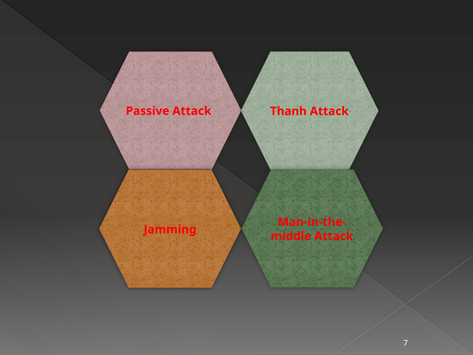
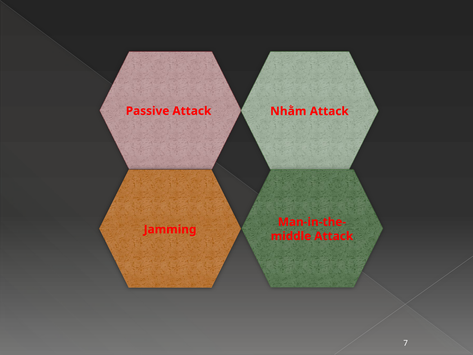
Thanh: Thanh -> Nhằm
